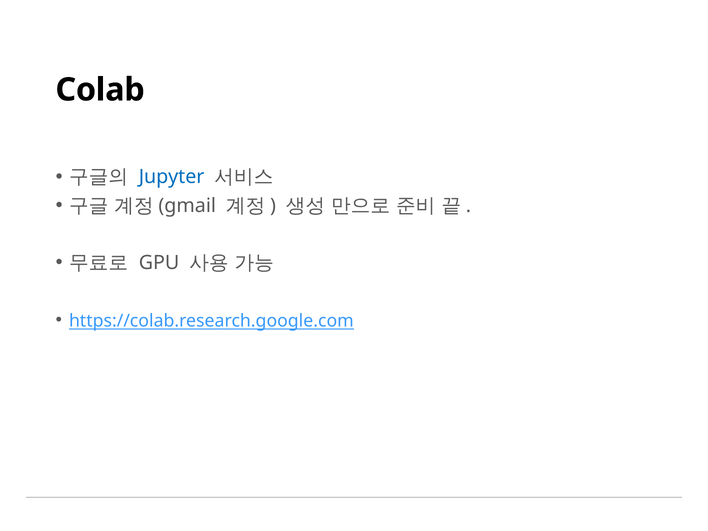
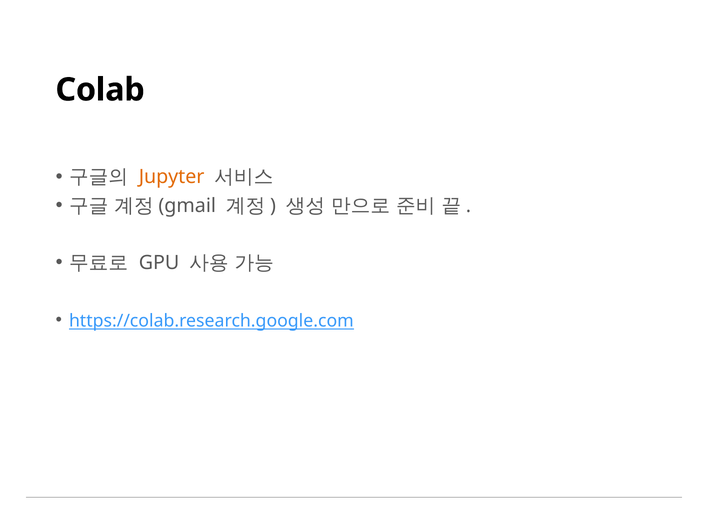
Jupyter colour: blue -> orange
